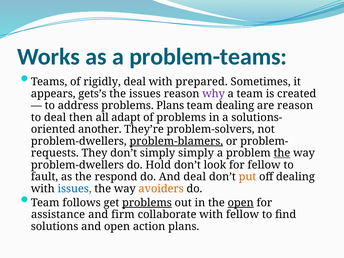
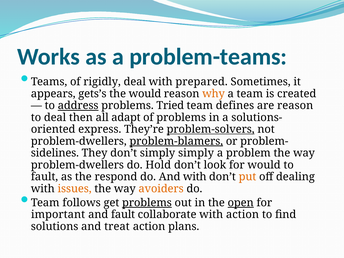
the issues: issues -> would
why colour: purple -> orange
address underline: none -> present
problems Plans: Plans -> Tried
team dealing: dealing -> defines
another: another -> express
problem-solvers underline: none -> present
requests: requests -> sidelines
the at (282, 153) underline: present -> none
for fellow: fellow -> would
And deal: deal -> with
issues at (75, 189) colour: blue -> orange
assistance: assistance -> important
and firm: firm -> fault
with fellow: fellow -> action
and open: open -> treat
